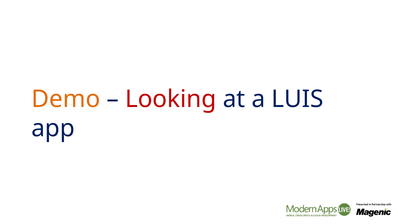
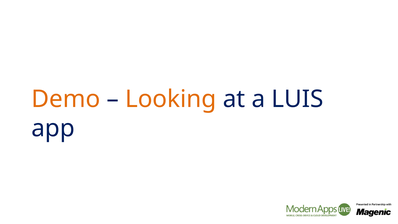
Looking colour: red -> orange
